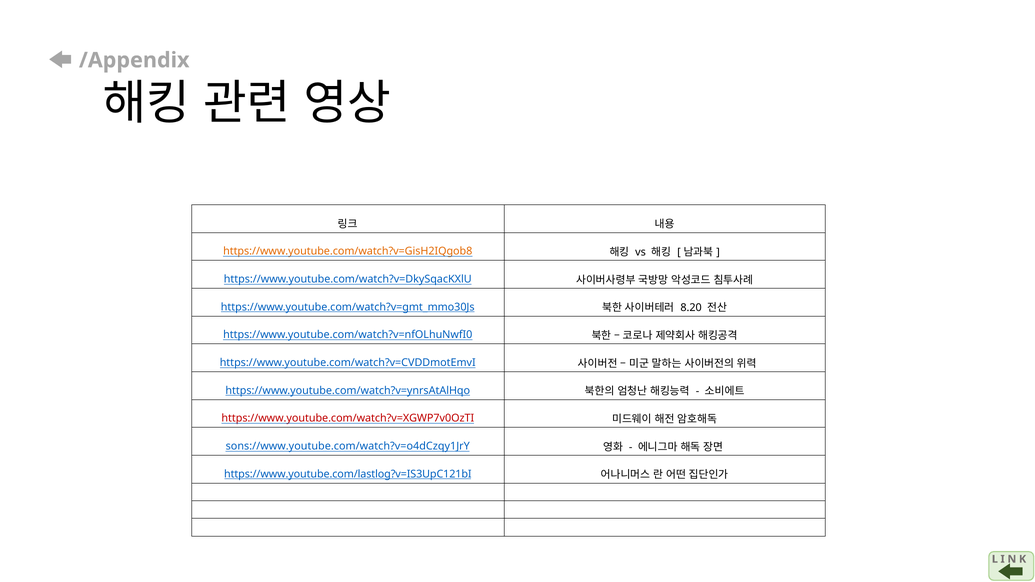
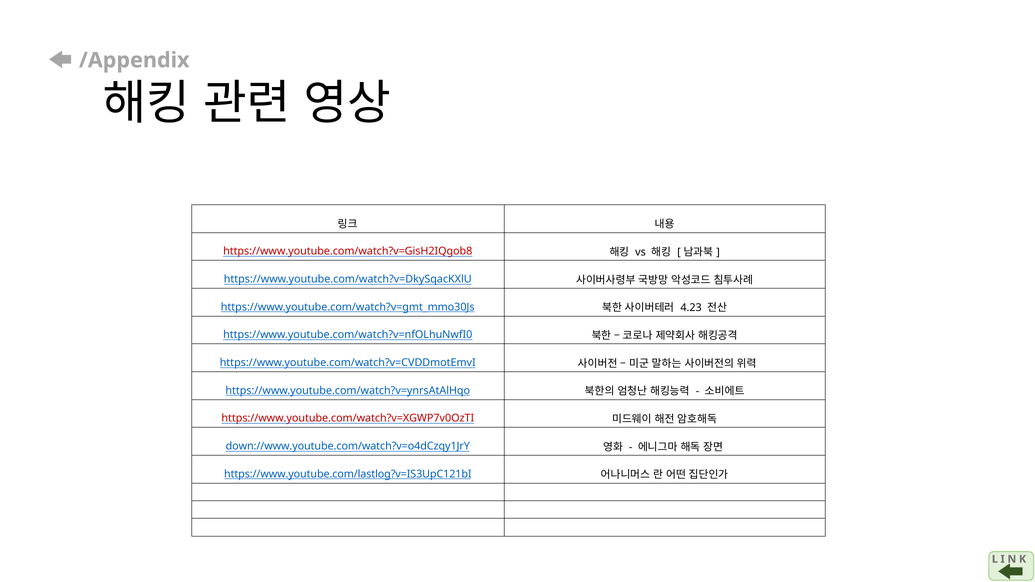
https://www.youtube.com/watch?v=GisH2IQgob8 colour: orange -> red
8.20: 8.20 -> 4.23
sons://www.youtube.com/watch?v=o4dCzqy1JrY: sons://www.youtube.com/watch?v=o4dCzqy1JrY -> down://www.youtube.com/watch?v=o4dCzqy1JrY
